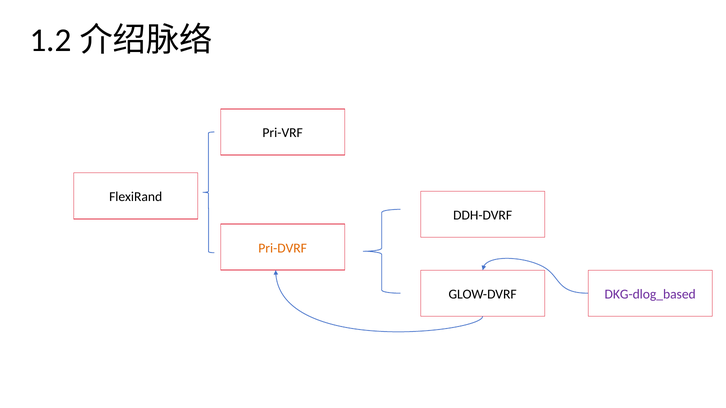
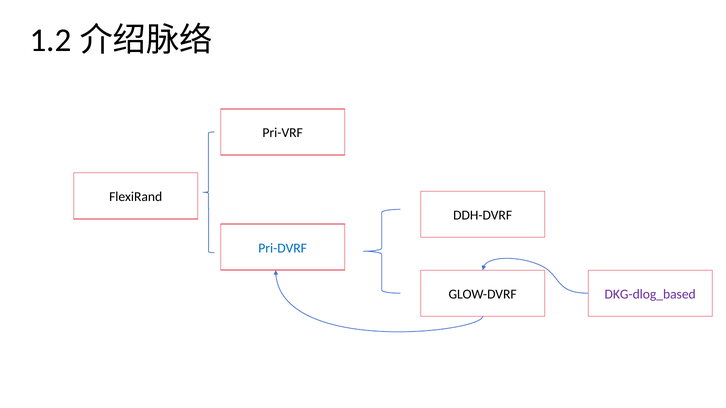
Pri-DVRF colour: orange -> blue
